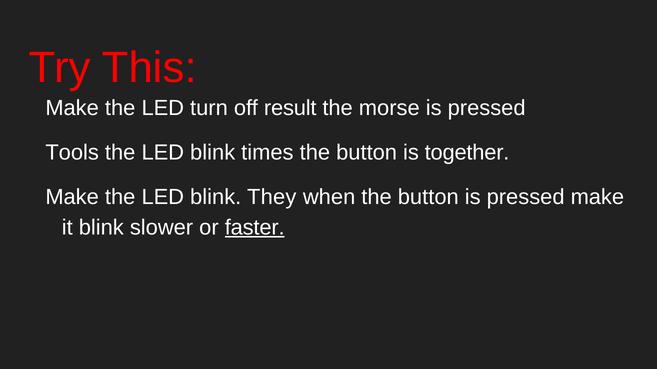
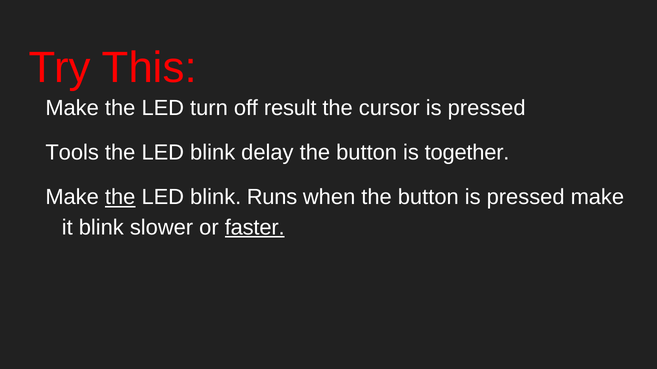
morse: morse -> cursor
times: times -> delay
the at (120, 198) underline: none -> present
They: They -> Runs
